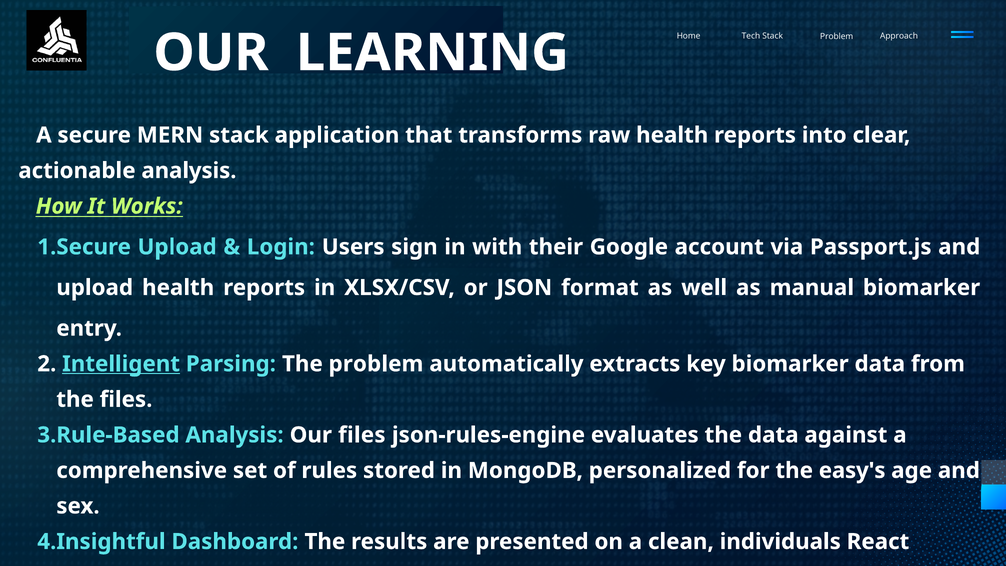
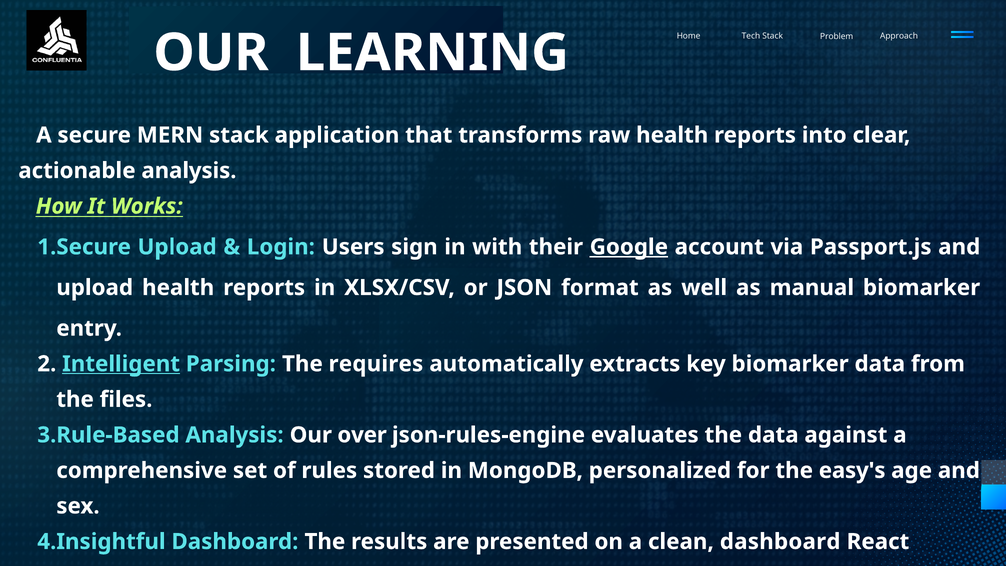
Google underline: none -> present
The problem: problem -> requires
Our files: files -> over
clean individuals: individuals -> dashboard
